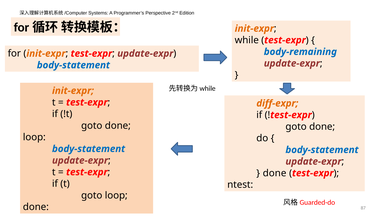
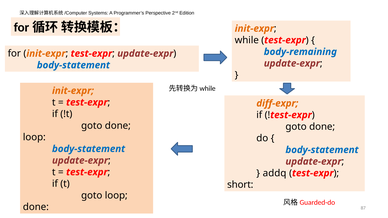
done at (275, 173): done -> addq
ntest: ntest -> short
